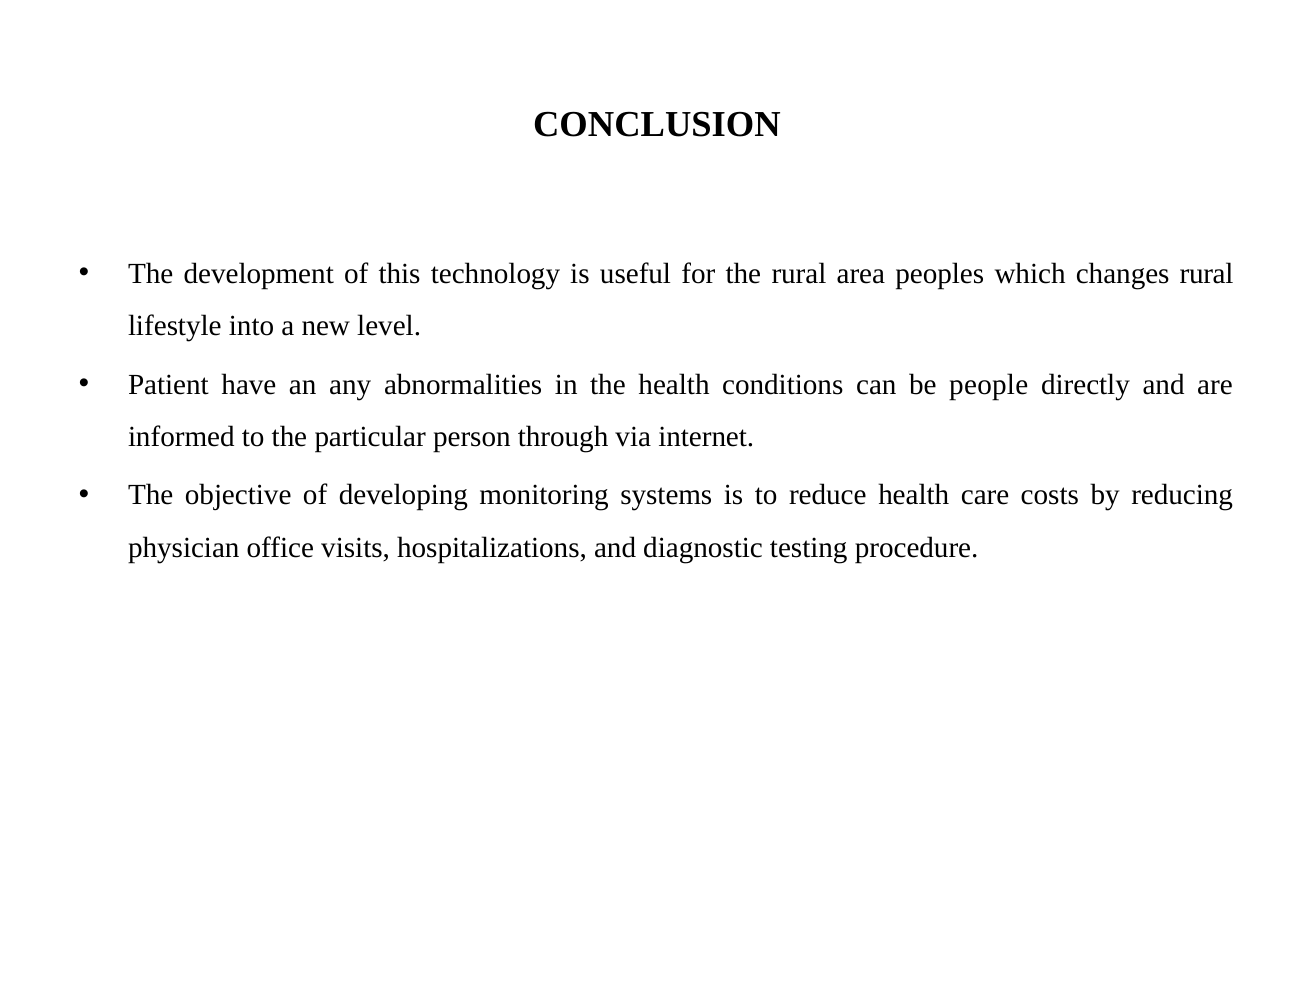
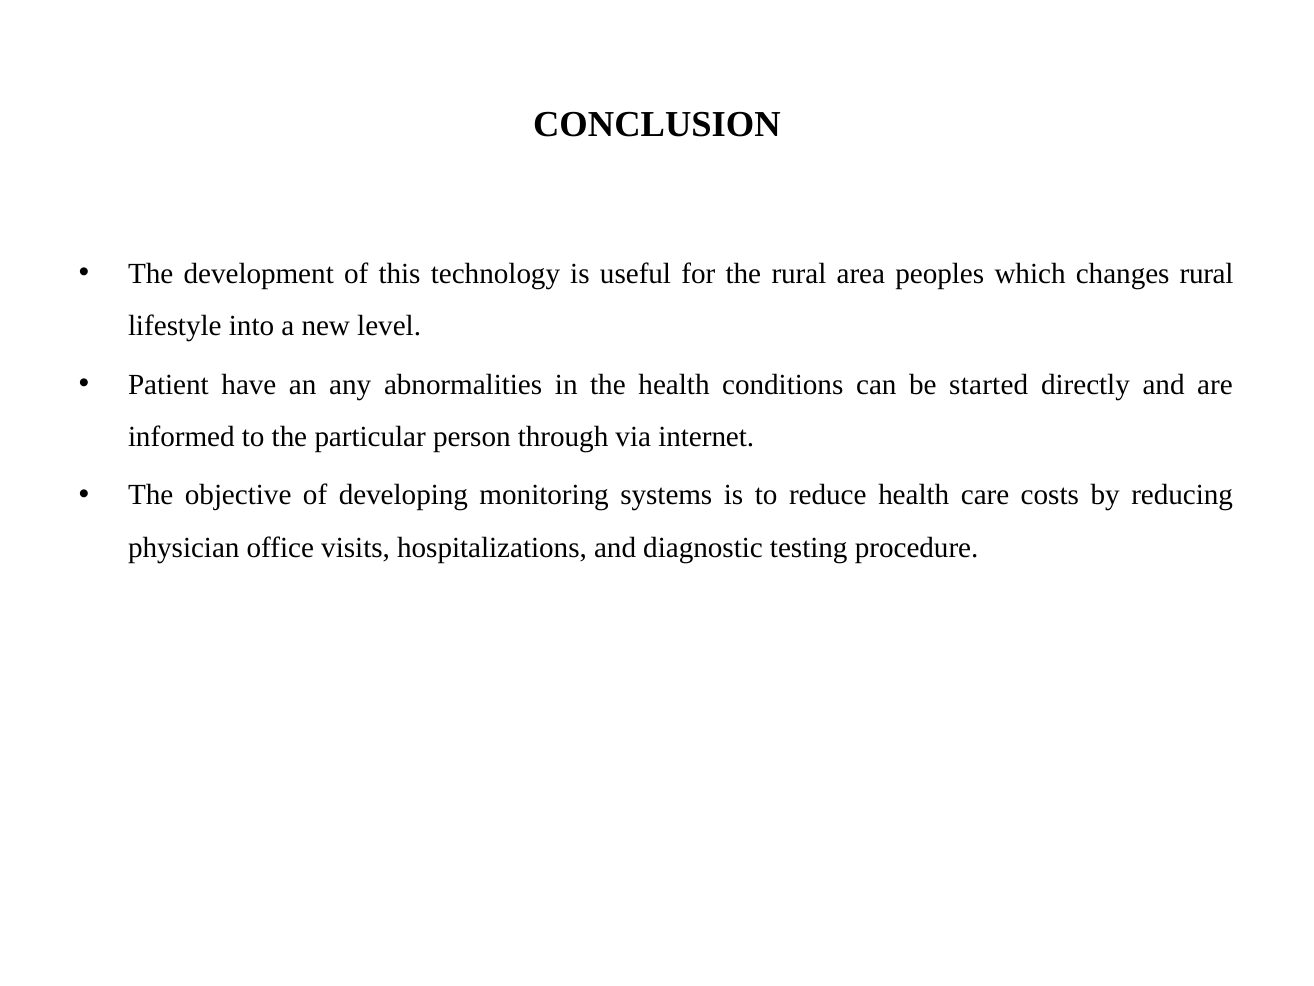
people: people -> started
